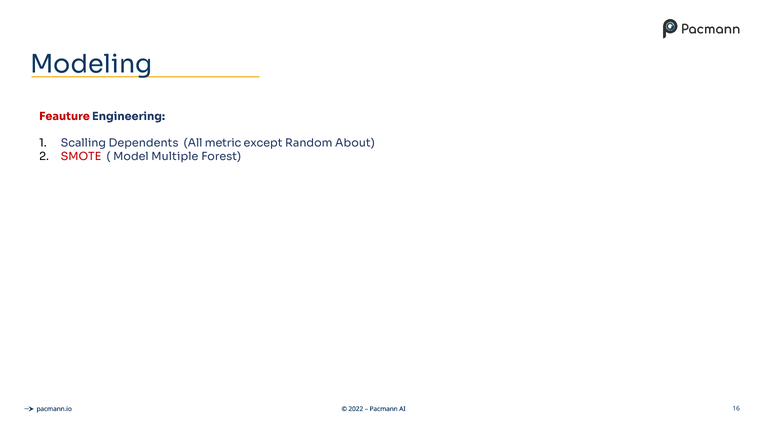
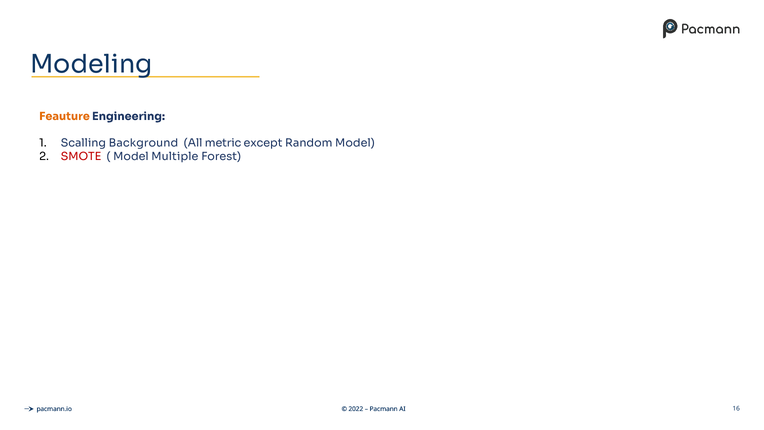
Feauture colour: red -> orange
Dependents: Dependents -> Background
Random About: About -> Model
